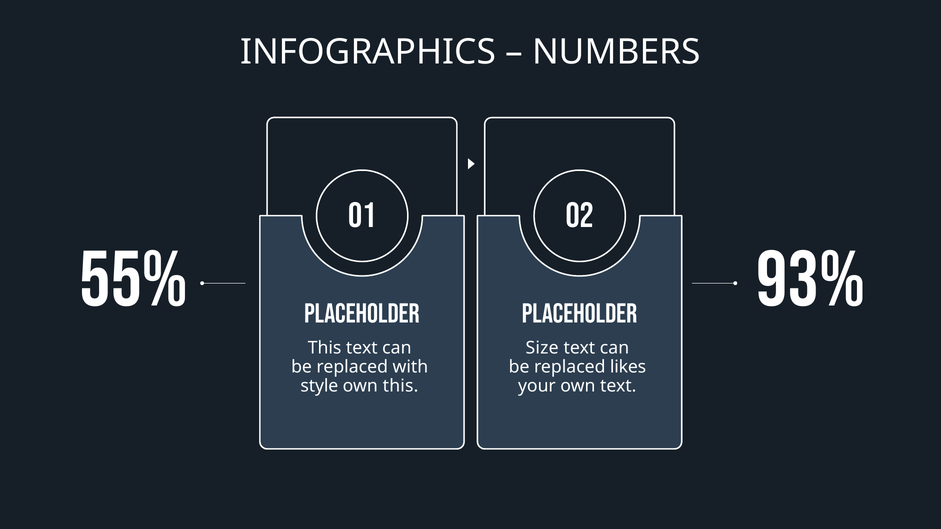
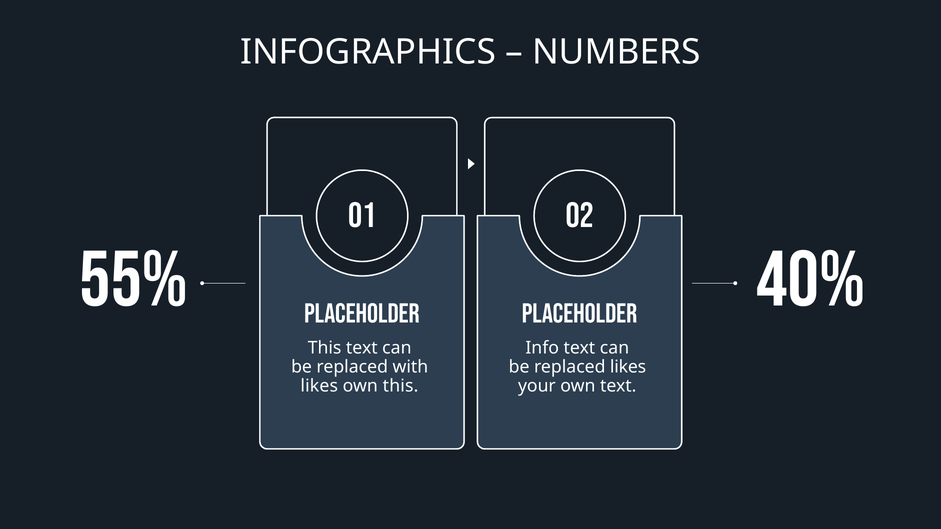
93%: 93% -> 40%
Size: Size -> Info
style at (319, 386): style -> likes
